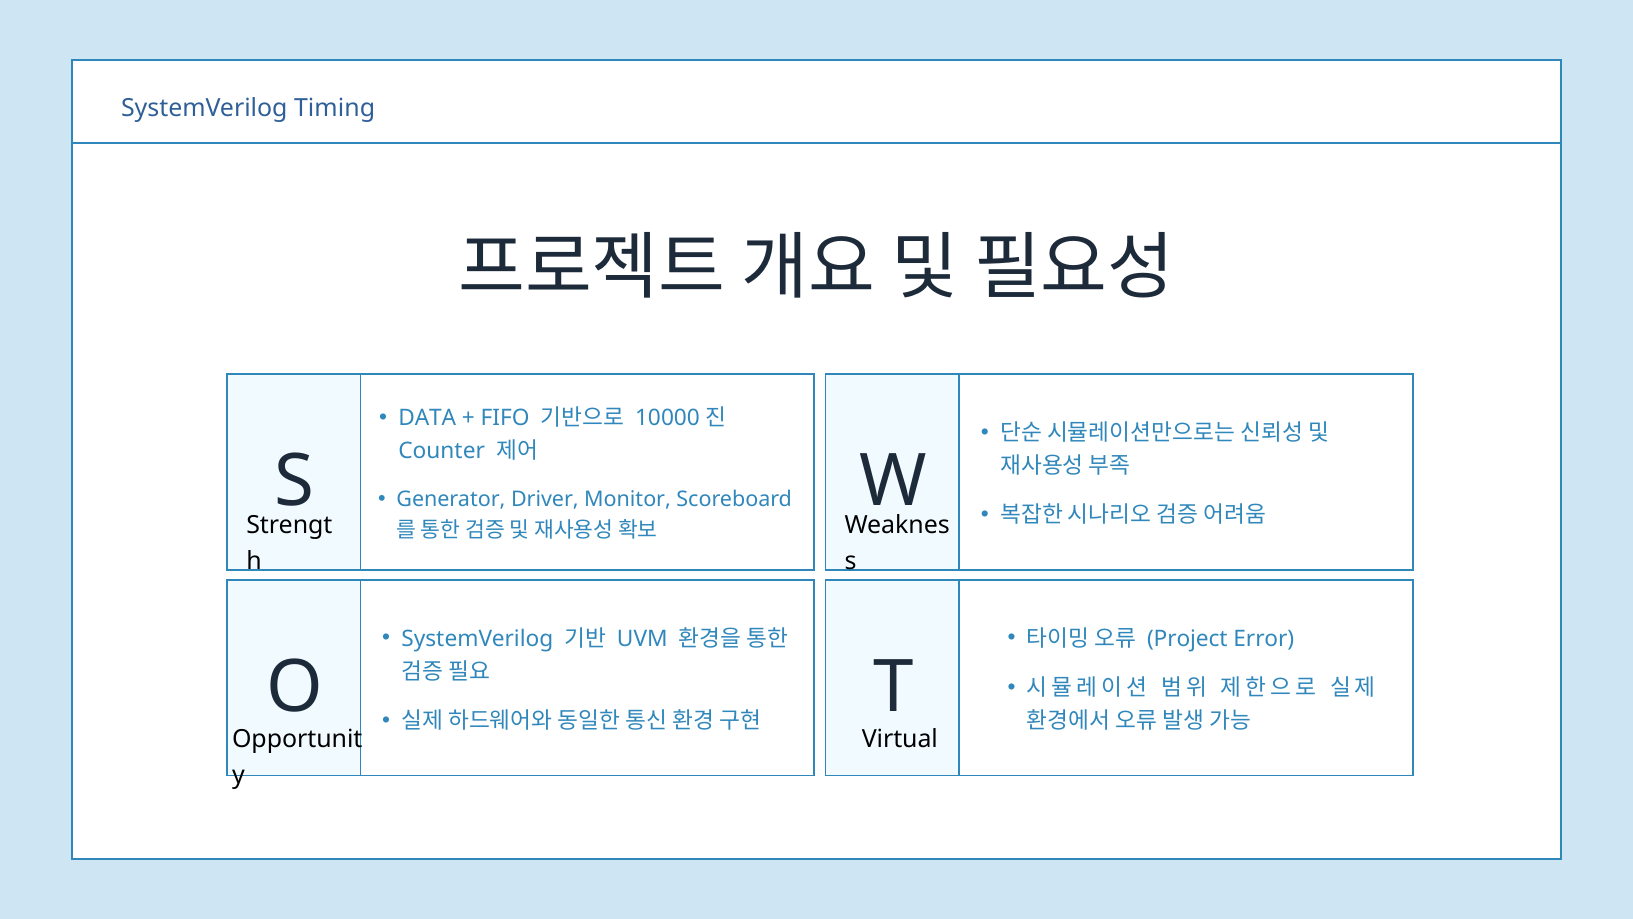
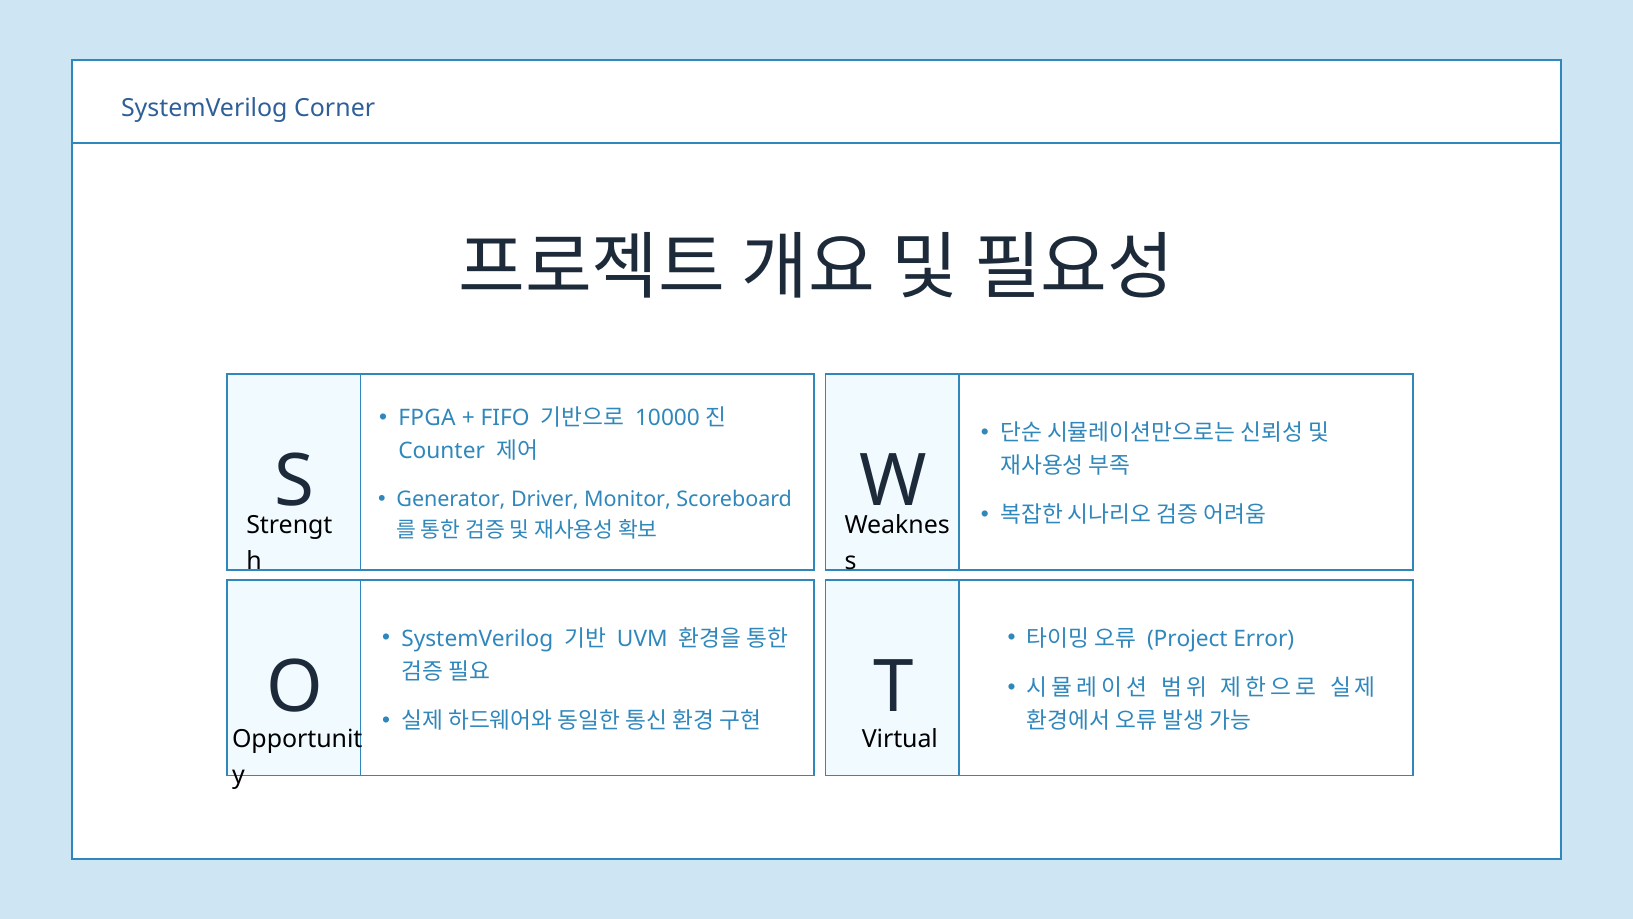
Timing: Timing -> Corner
DATA: DATA -> FPGA
